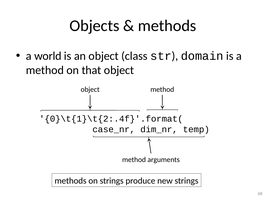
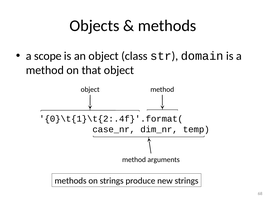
world: world -> scope
